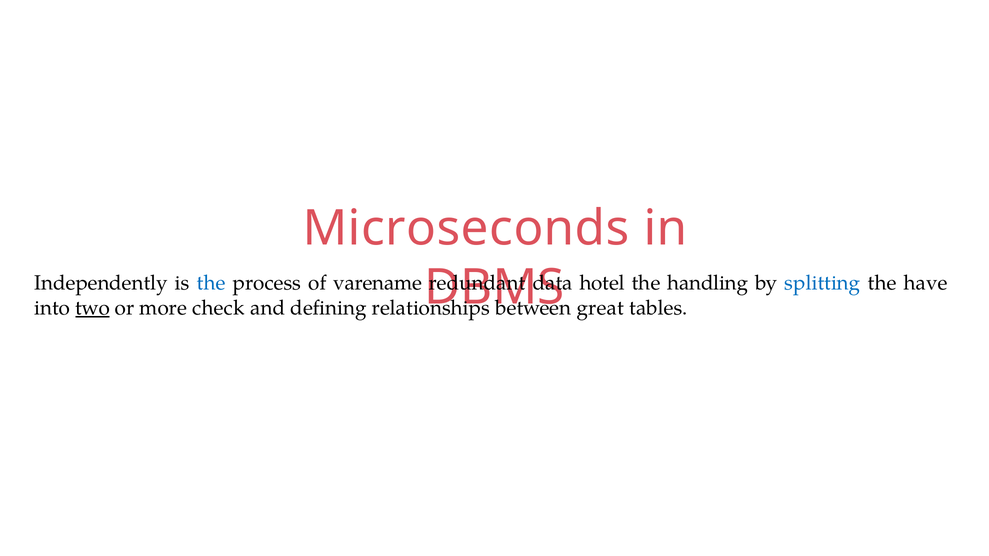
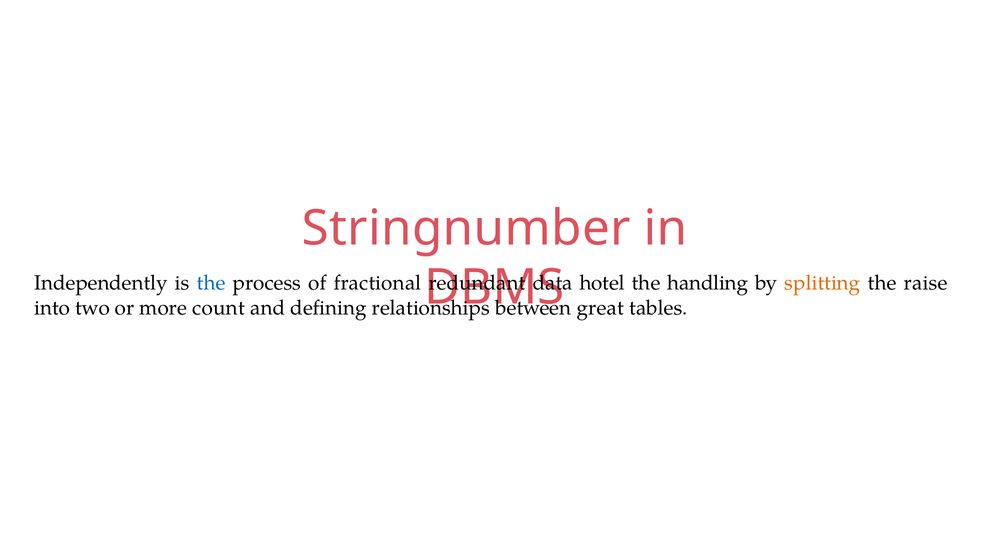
Microseconds: Microseconds -> Stringnumber
varename: varename -> fractional
splitting colour: blue -> orange
have: have -> raise
two underline: present -> none
check: check -> count
